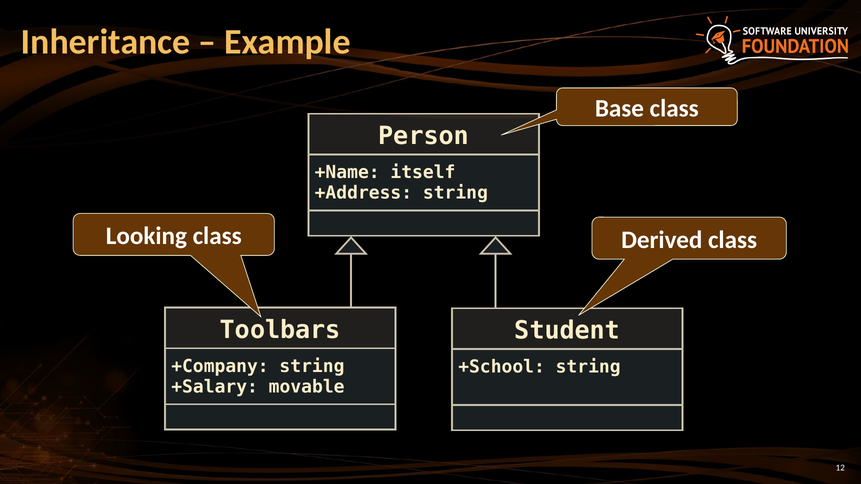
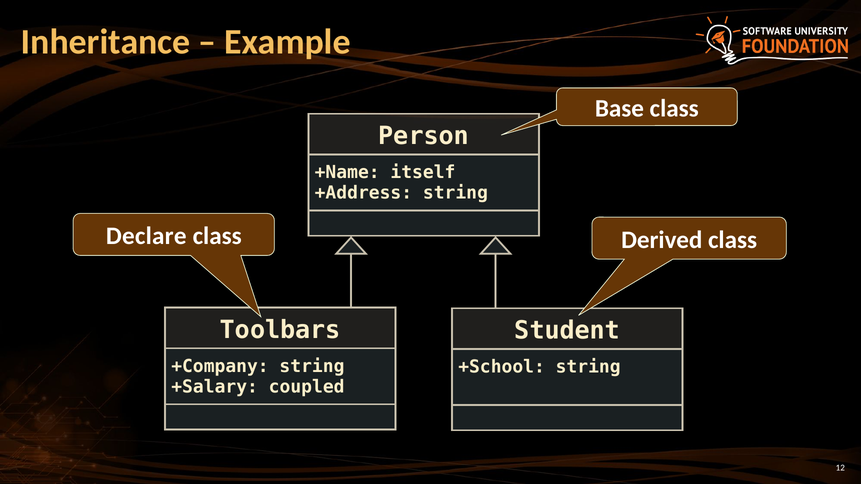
Looking: Looking -> Declare
movable: movable -> coupled
